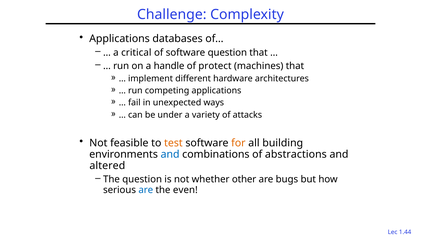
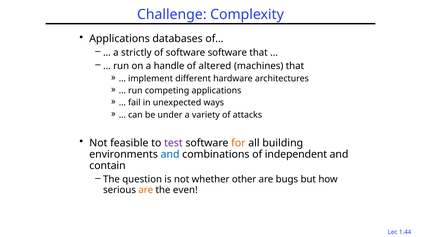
critical: critical -> strictly
software question: question -> software
protect: protect -> altered
test colour: orange -> purple
abstractions: abstractions -> independent
altered: altered -> contain
are at (146, 190) colour: blue -> orange
